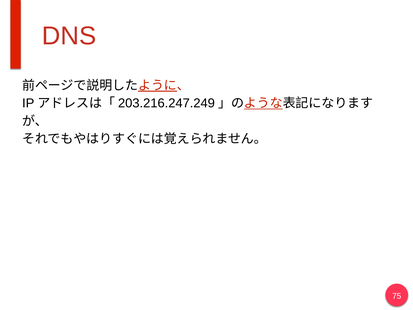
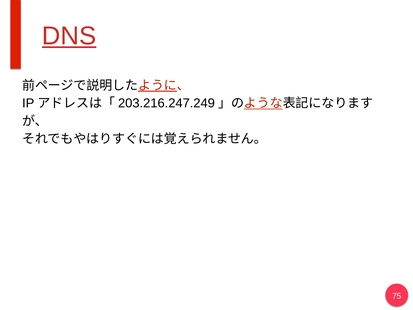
DNS underline: none -> present
